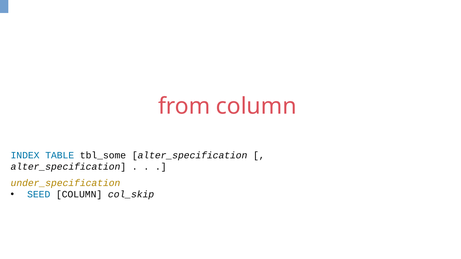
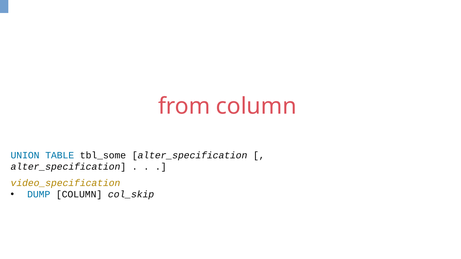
INDEX: INDEX -> UNION
under_specification: under_specification -> video_specification
SEED: SEED -> DUMP
